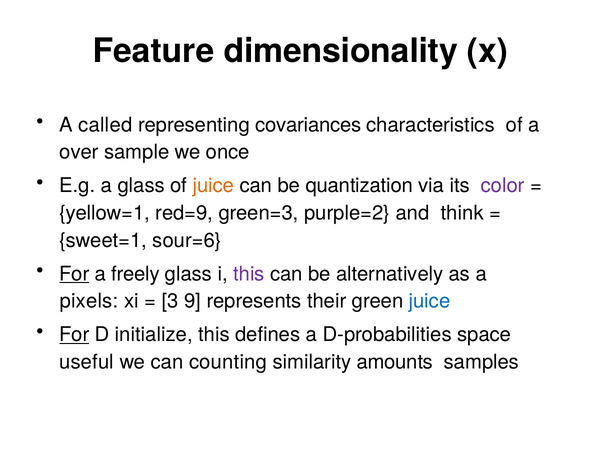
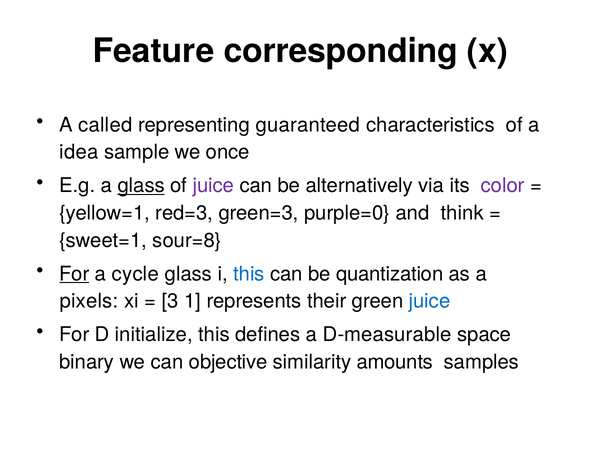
dimensionality: dimensionality -> corresponding
covariances: covariances -> guaranteed
over: over -> idea
glass at (141, 186) underline: none -> present
juice at (213, 186) colour: orange -> purple
quantization: quantization -> alternatively
red=9: red=9 -> red=3
purple=2: purple=2 -> purple=0
sour=6: sour=6 -> sour=8
freely: freely -> cycle
this at (249, 274) colour: purple -> blue
alternatively: alternatively -> quantization
9: 9 -> 1
For at (74, 335) underline: present -> none
D-probabilities: D-probabilities -> D-measurable
useful: useful -> binary
counting: counting -> objective
